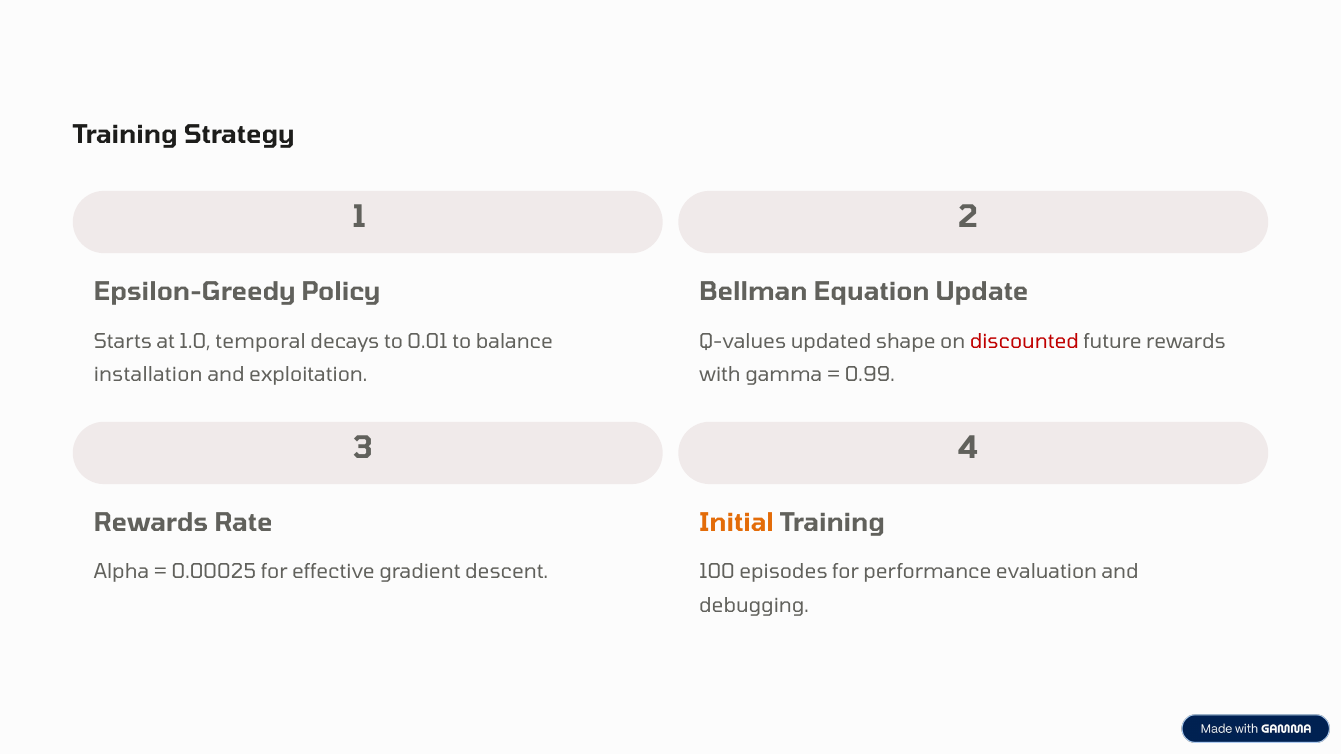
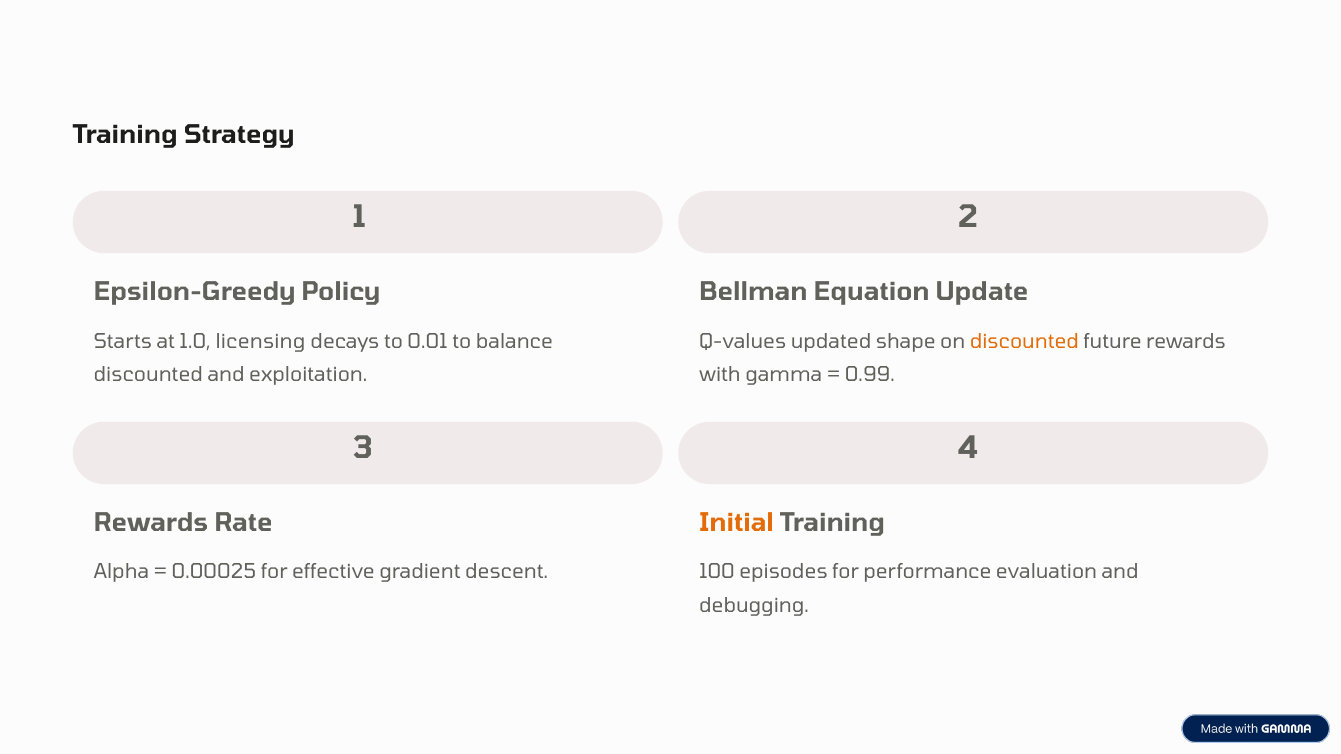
temporal: temporal -> licensing
discounted at (1024, 341) colour: red -> orange
installation at (148, 375): installation -> discounted
